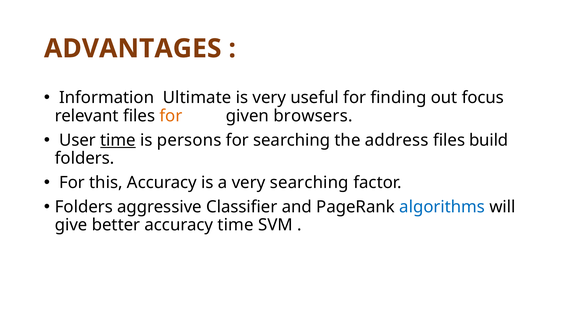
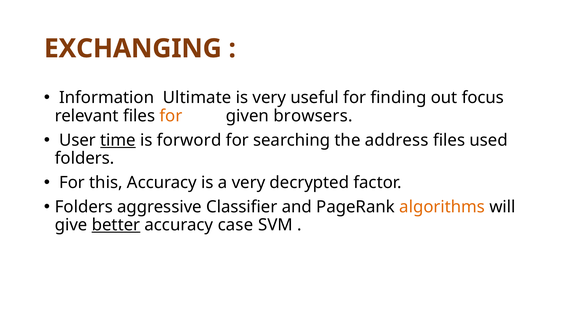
ADVANTAGES: ADVANTAGES -> EXCHANGING
persons: persons -> forword
build: build -> used
very searching: searching -> decrypted
algorithms colour: blue -> orange
better underline: none -> present
accuracy time: time -> case
